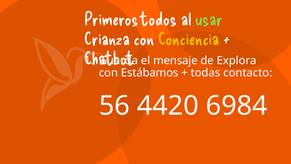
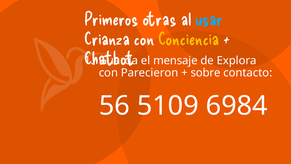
todos: todos -> otras
usar colour: light green -> light blue
Estábamos: Estábamos -> Parecieron
todas: todas -> sobre
4420: 4420 -> 5109
